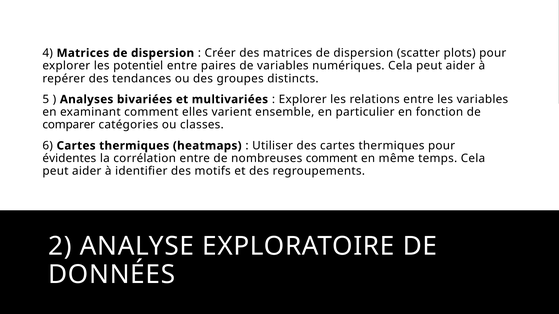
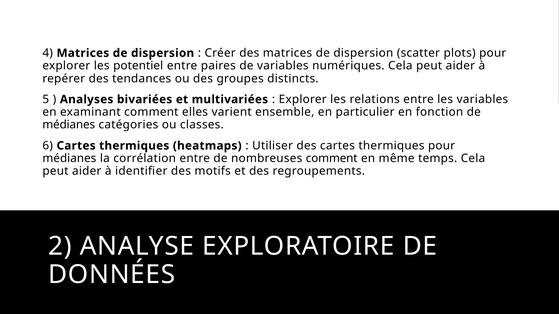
comparer at (69, 125): comparer -> médianes
évidentes at (69, 159): évidentes -> médianes
